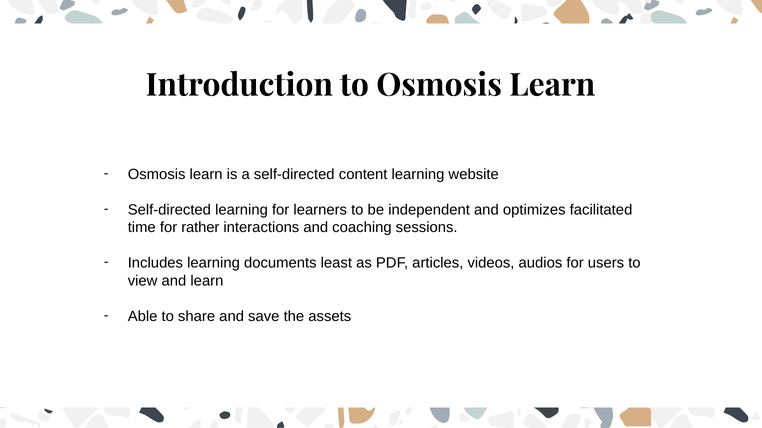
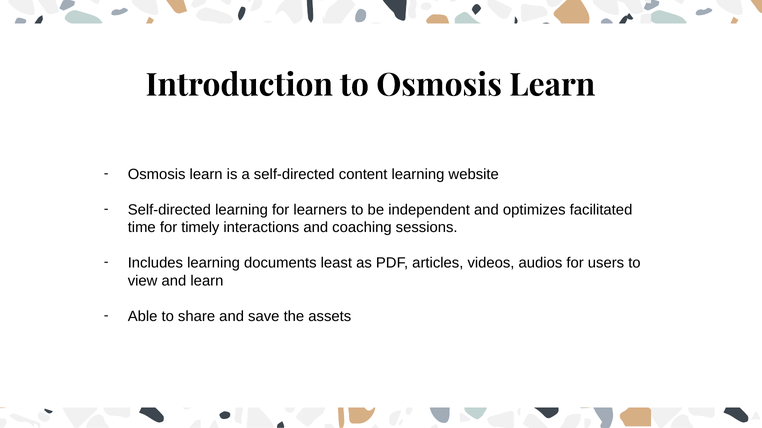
rather: rather -> timely
